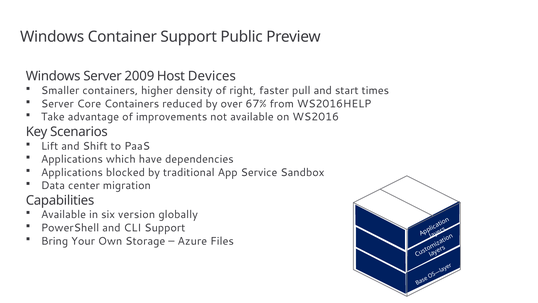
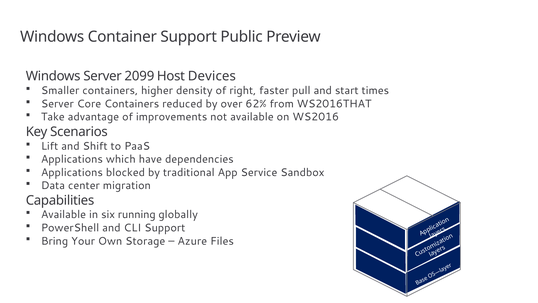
2009: 2009 -> 2099
67%: 67% -> 62%
WS2016HELP: WS2016HELP -> WS2016THAT
version: version -> running
